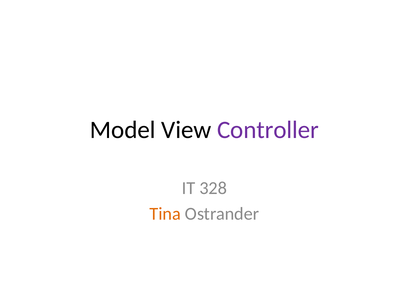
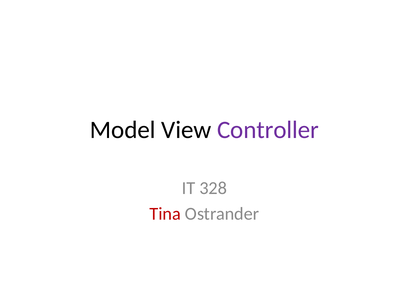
Tina colour: orange -> red
